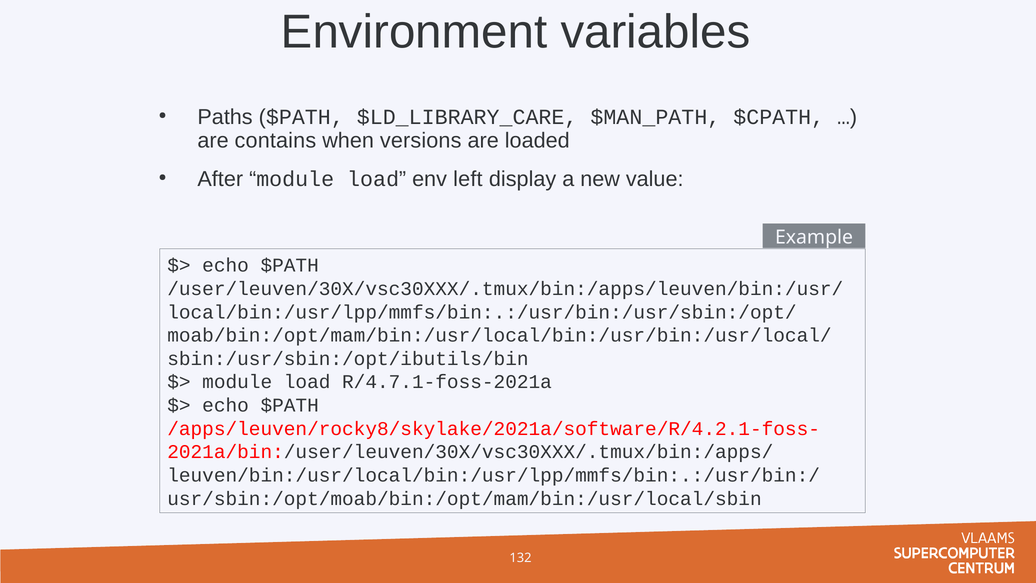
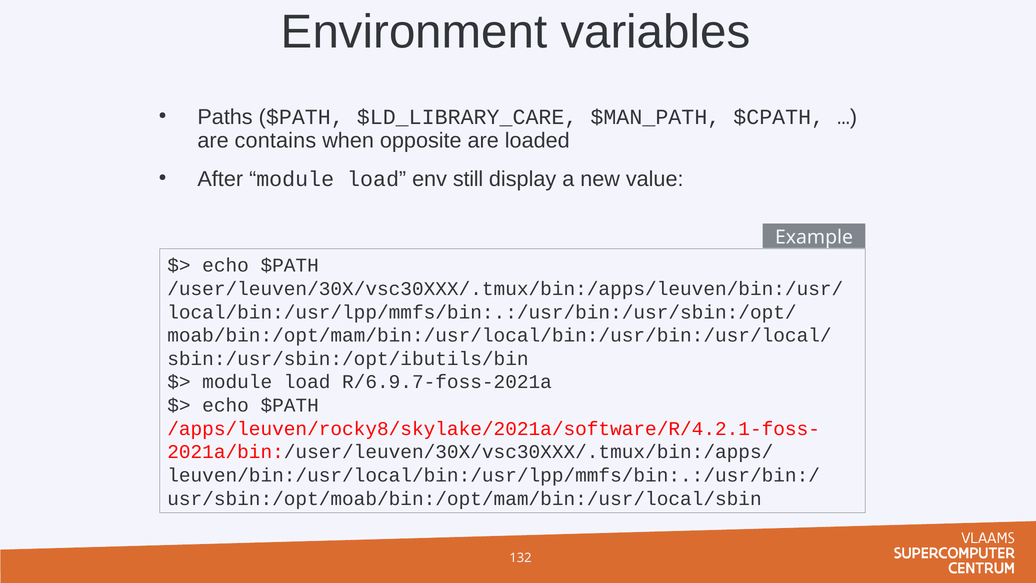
versions: versions -> opposite
left: left -> still
R/4.7.1-foss-2021a: R/4.7.1-foss-2021a -> R/6.9.7-foss-2021a
